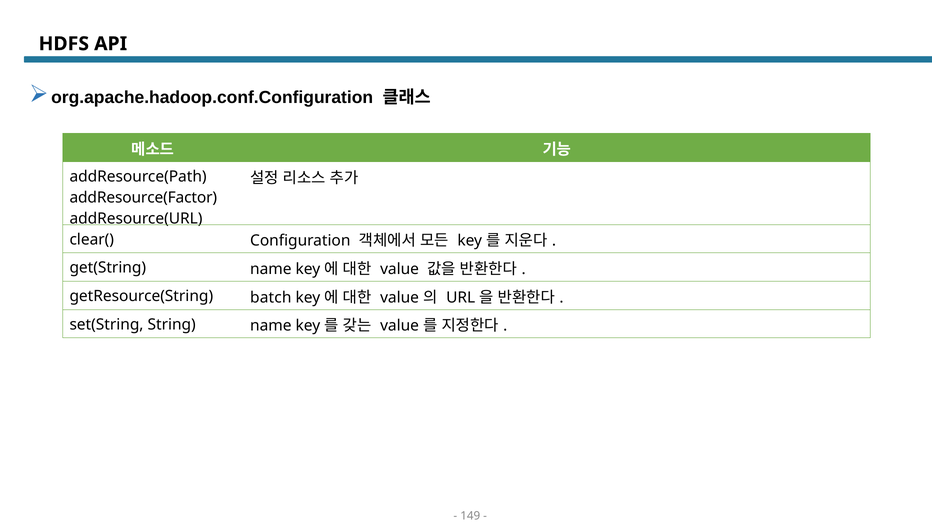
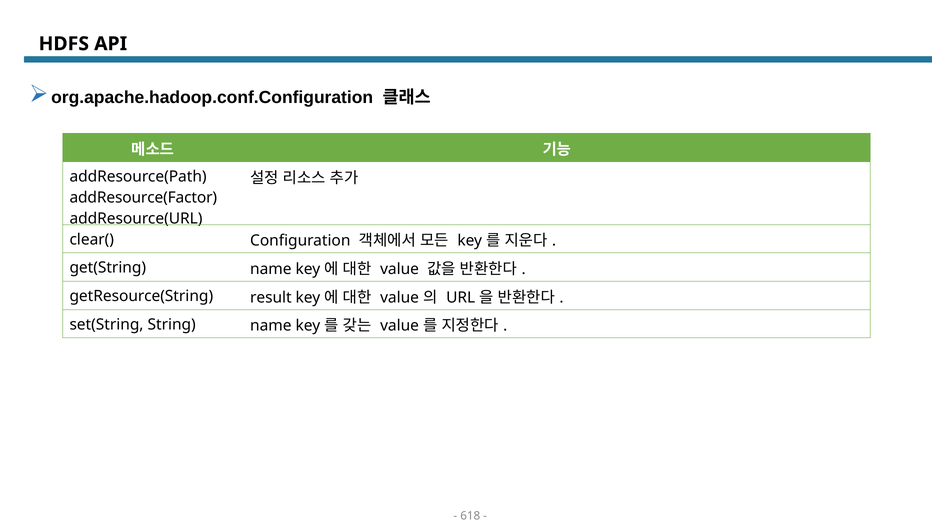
batch: batch -> result
149: 149 -> 618
